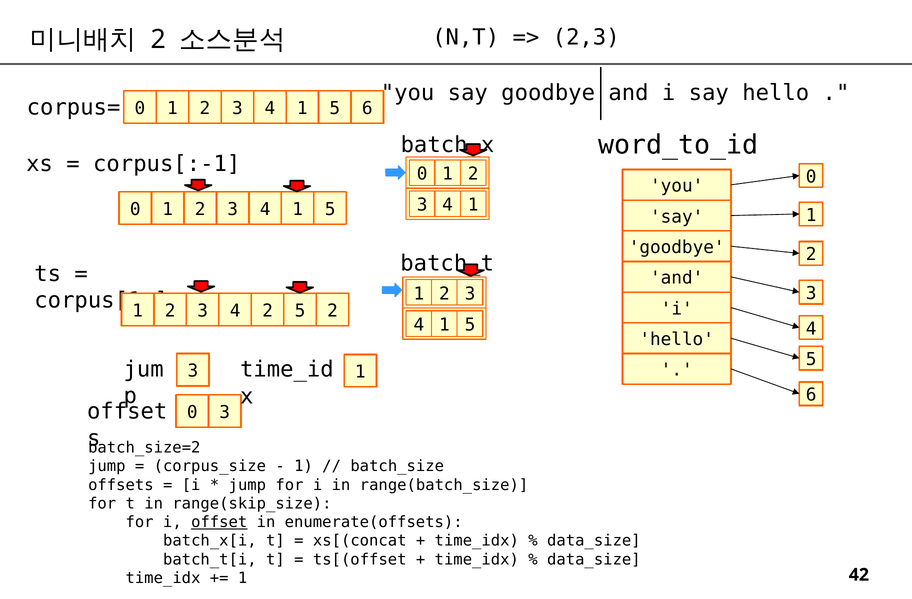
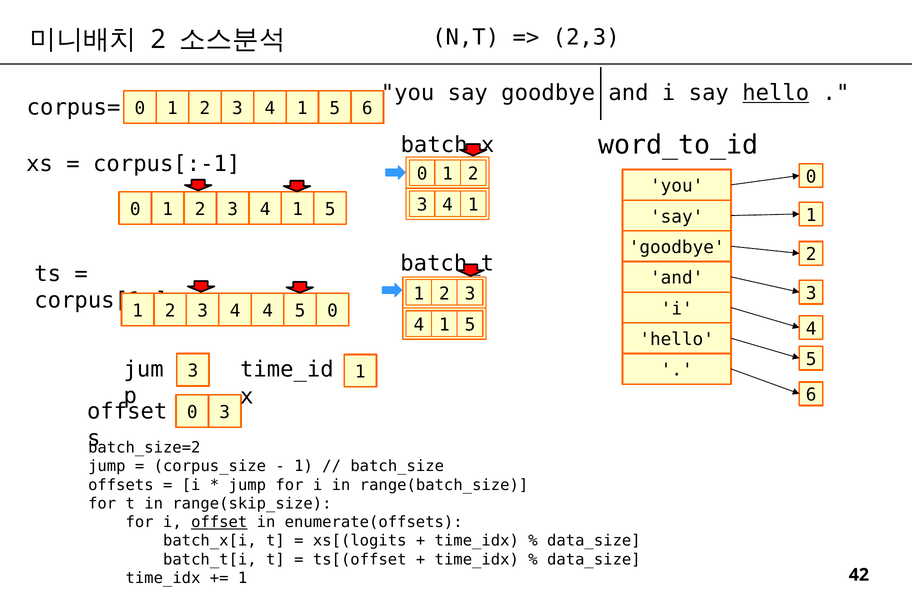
hello at (776, 93) underline: none -> present
4 2: 2 -> 4
5 2: 2 -> 0
xs[(concat: xs[(concat -> xs[(logits
